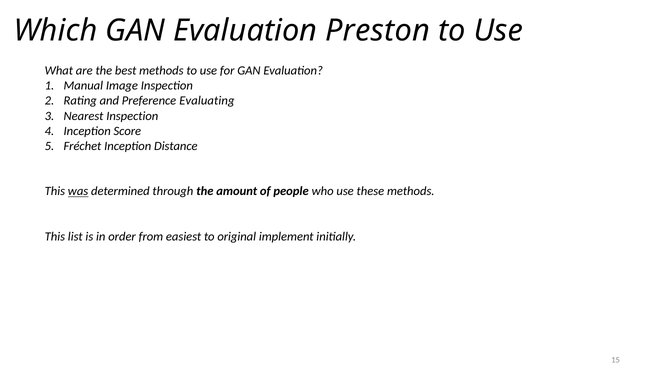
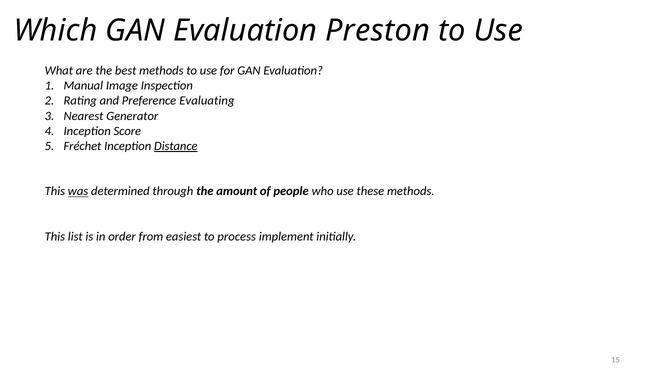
Nearest Inspection: Inspection -> Generator
Distance underline: none -> present
original: original -> process
